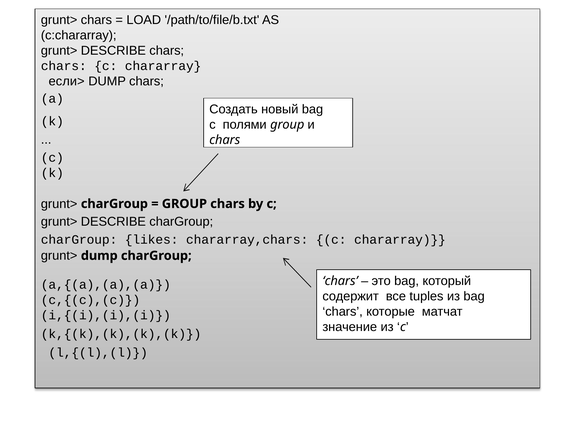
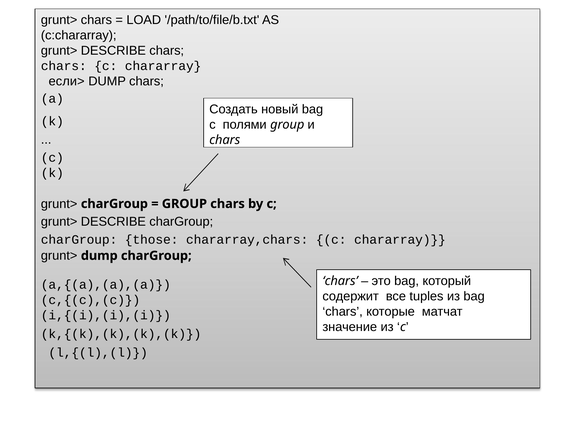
likes: likes -> those
